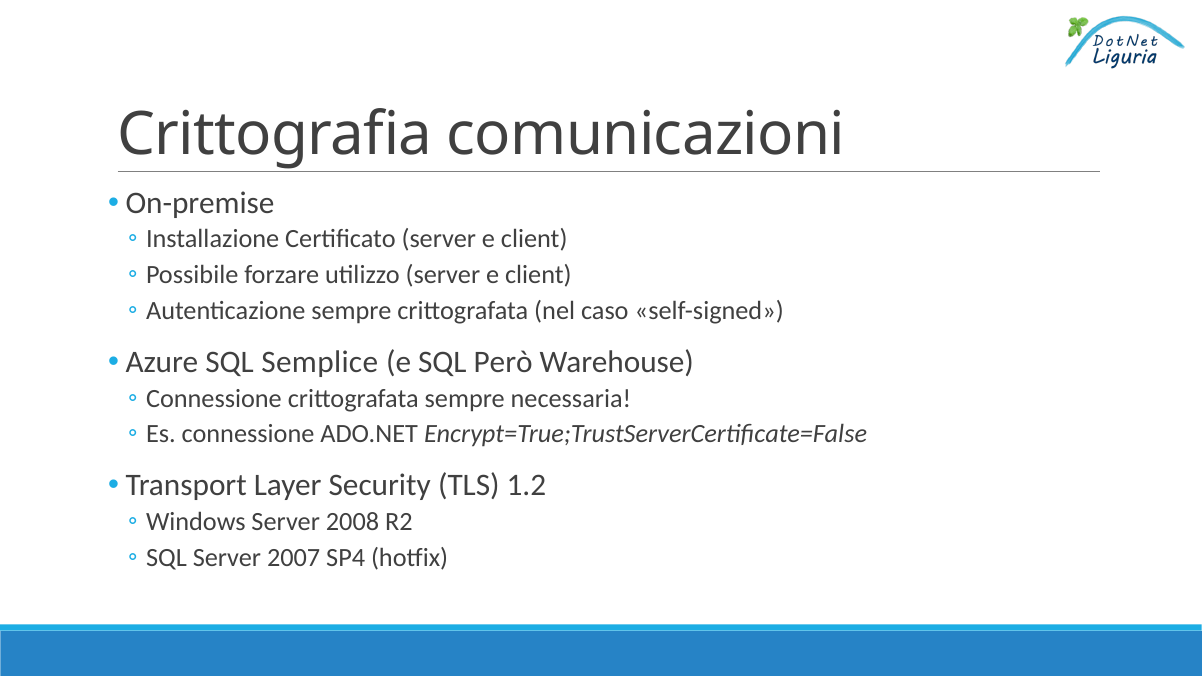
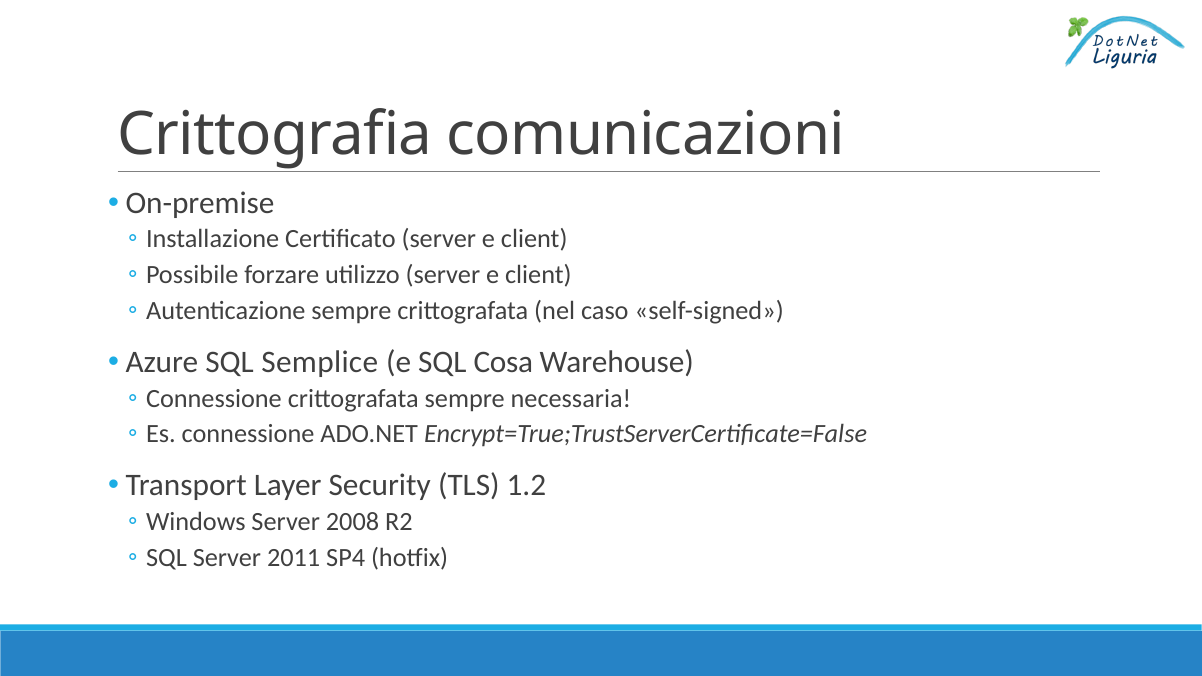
Però: Però -> Cosa
2007: 2007 -> 2011
